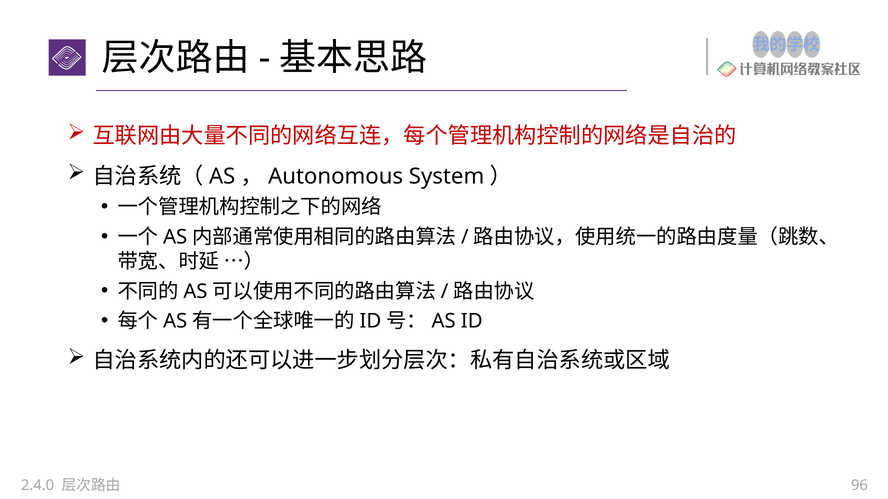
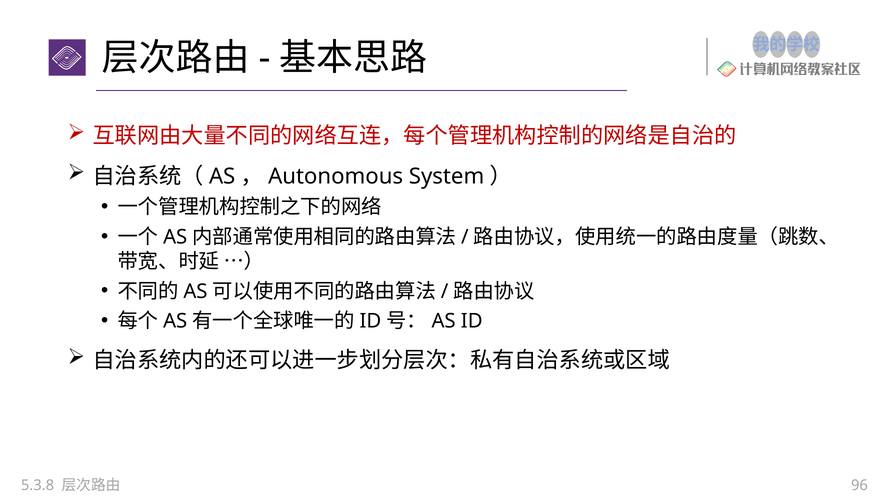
2.4.0: 2.4.0 -> 5.3.8
